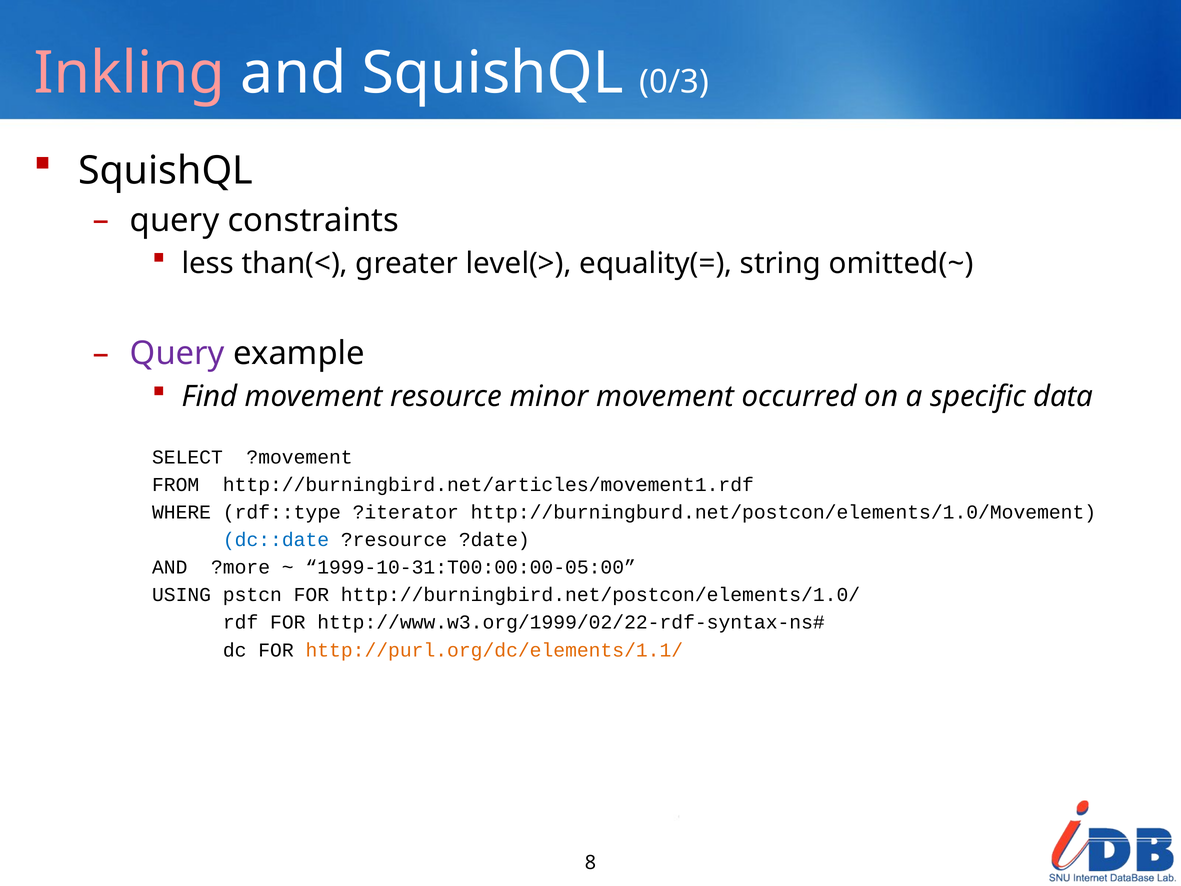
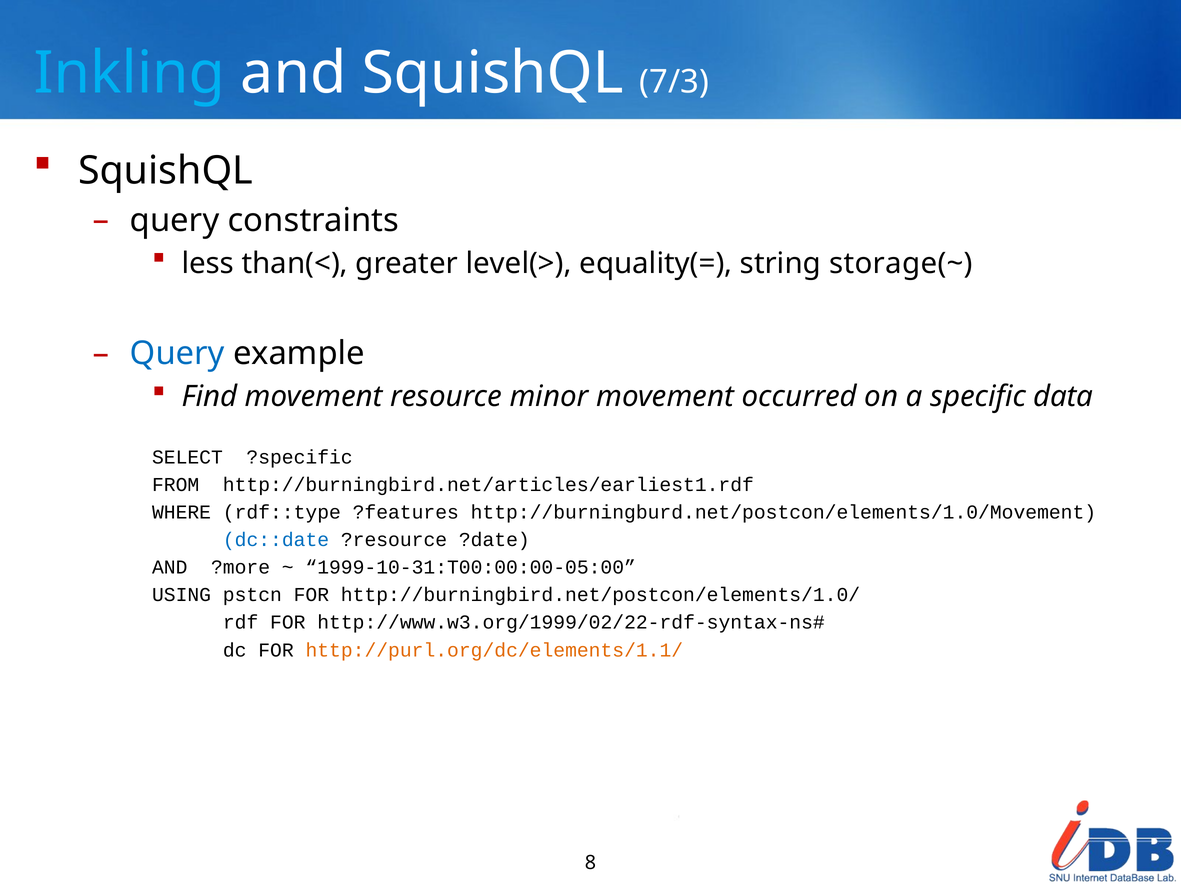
Inkling colour: pink -> light blue
0/3: 0/3 -> 7/3
omitted(~: omitted(~ -> storage(~
Query at (177, 353) colour: purple -> blue
?movement: ?movement -> ?specific
http://burningbird.net/articles/movement1.rdf: http://burningbird.net/articles/movement1.rdf -> http://burningbird.net/articles/earliest1.rdf
?iterator: ?iterator -> ?features
